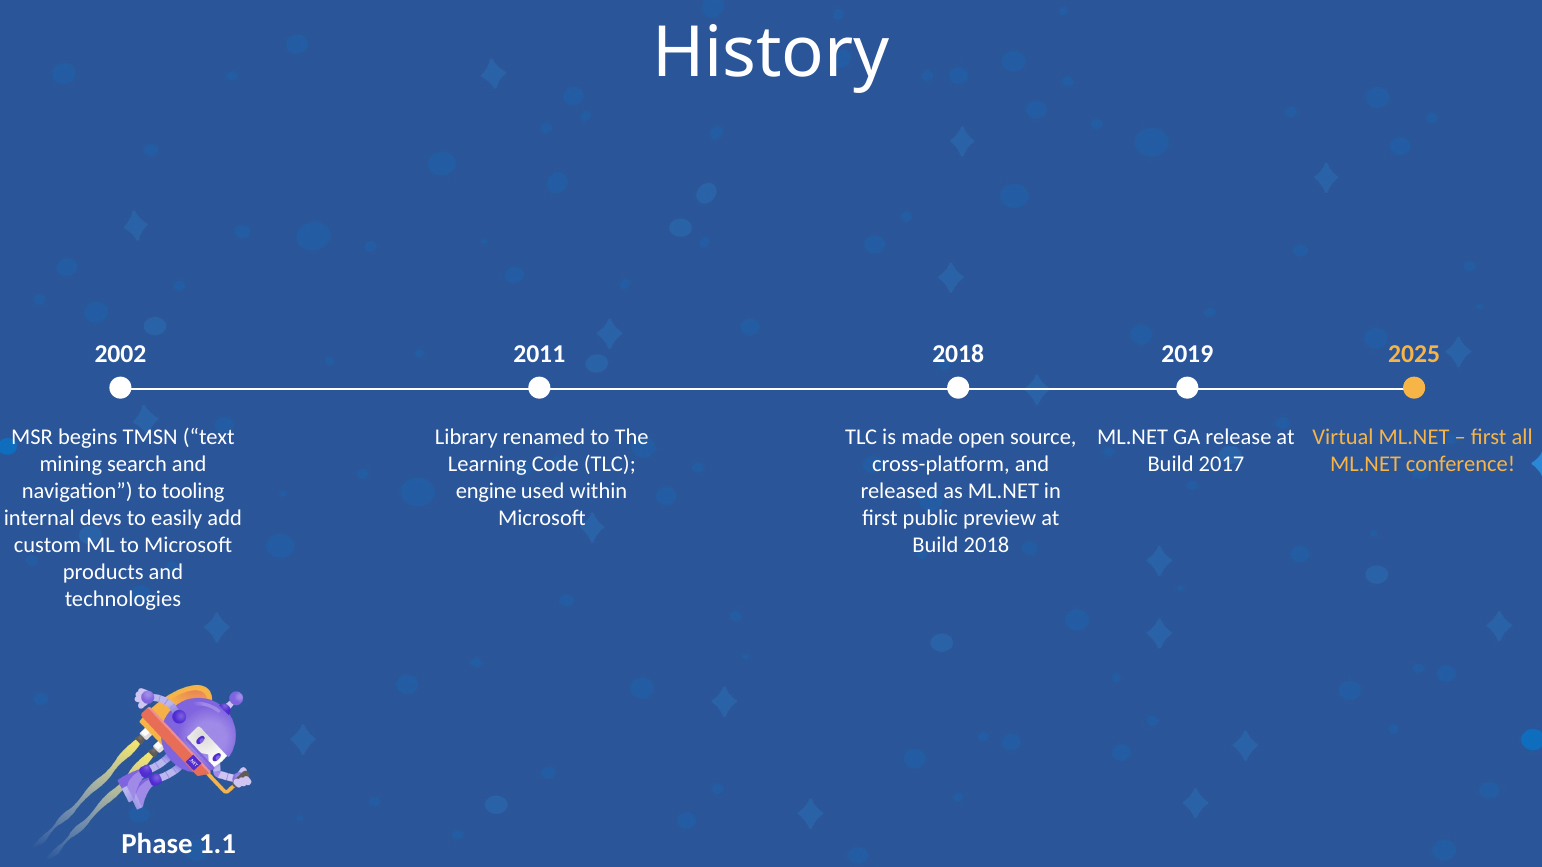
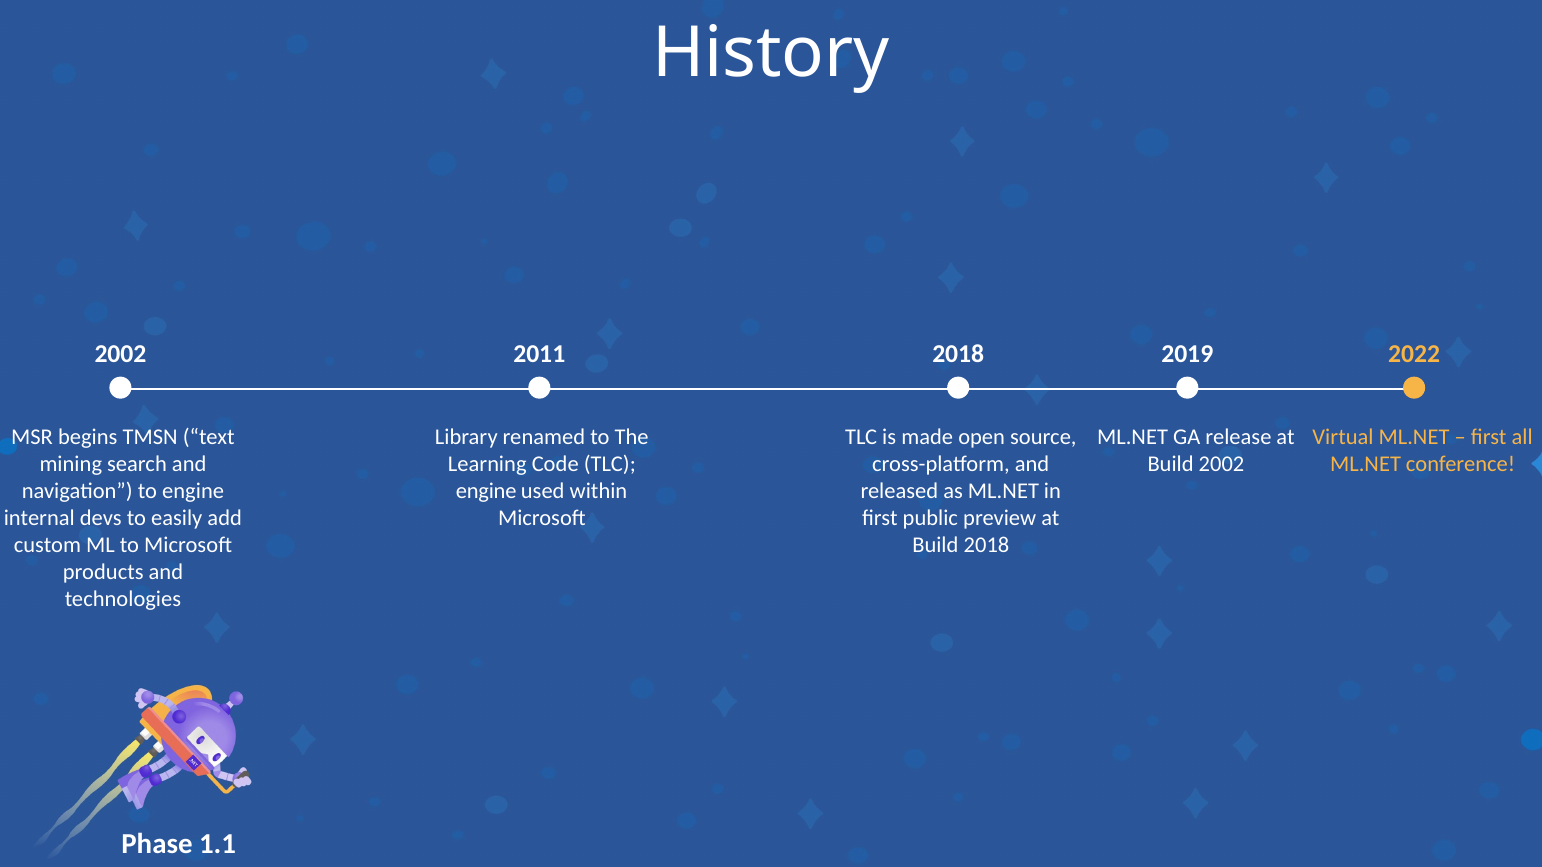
2025: 2025 -> 2022
Build 2017: 2017 -> 2002
to tooling: tooling -> engine
